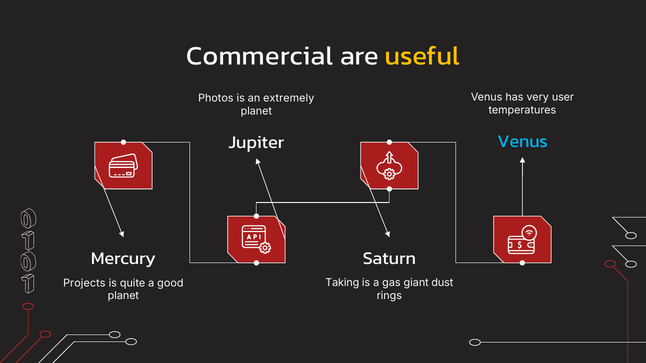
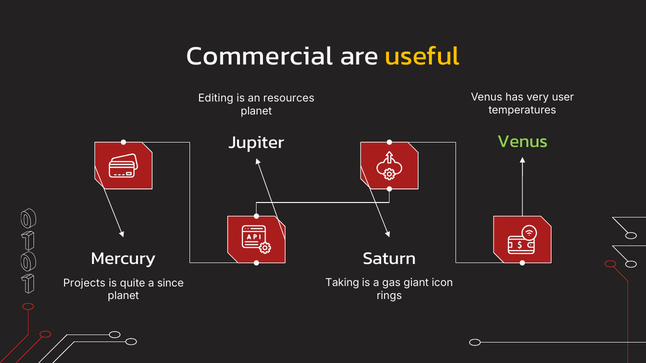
Photos: Photos -> Editing
extremely: extremely -> resources
Venus at (523, 141) colour: light blue -> light green
dust: dust -> icon
good: good -> since
